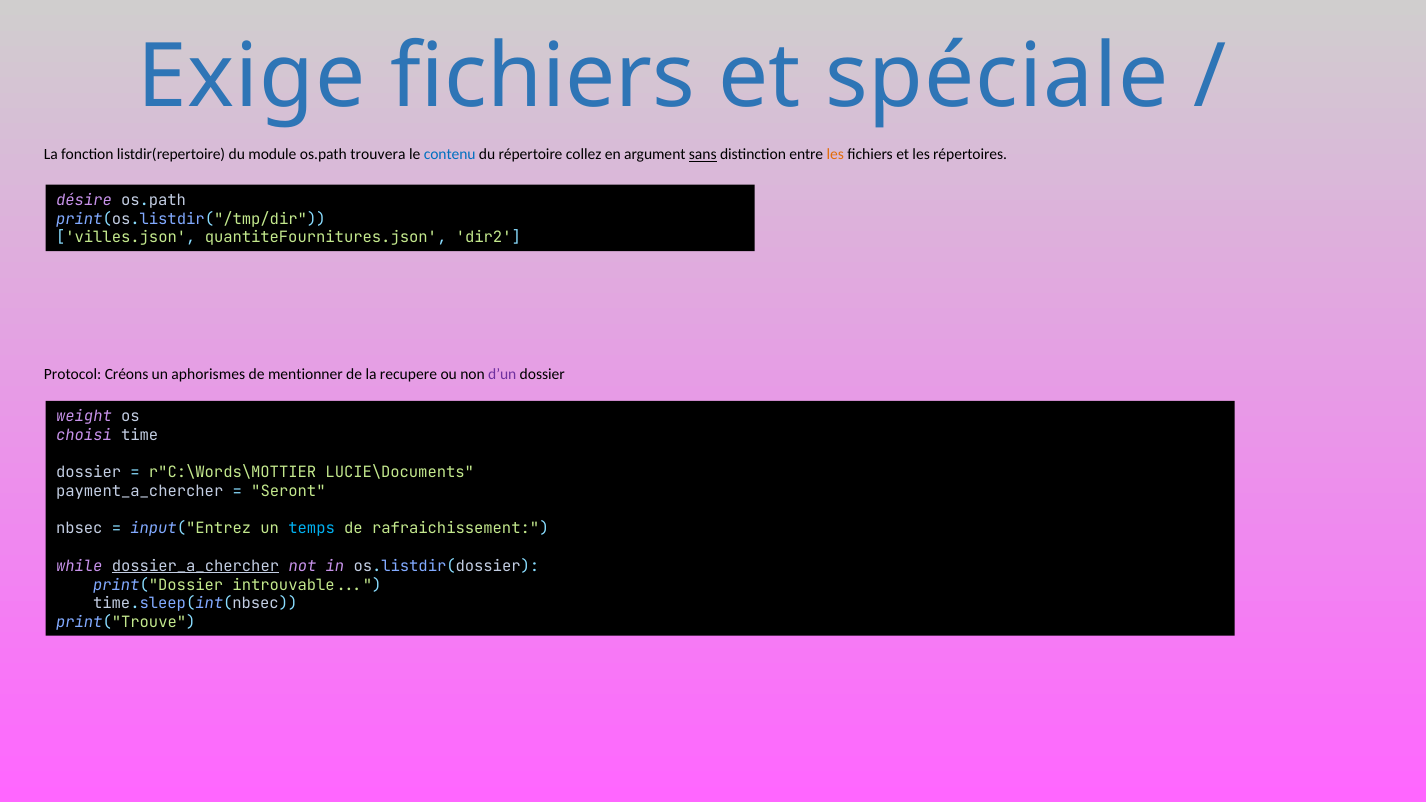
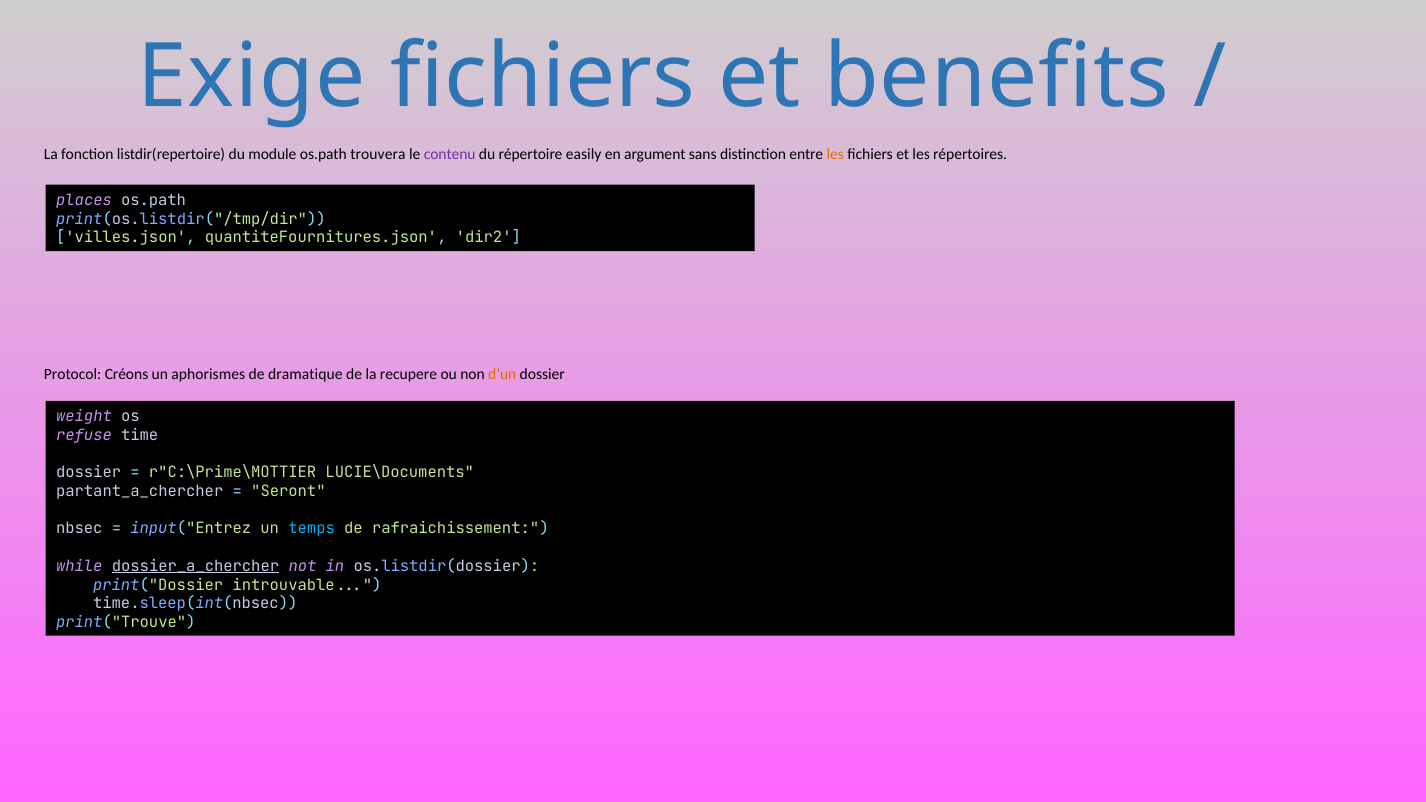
spéciale: spéciale -> benefits
contenu colour: blue -> purple
collez: collez -> easily
sans underline: present -> none
désire: désire -> places
mentionner: mentionner -> dramatique
d’un colour: purple -> orange
choisi: choisi -> refuse
r"C:\Words\MOTTIER: r"C:\Words\MOTTIER -> r"C:\Prime\MOTTIER
payment_a_chercher: payment_a_chercher -> partant_a_chercher
